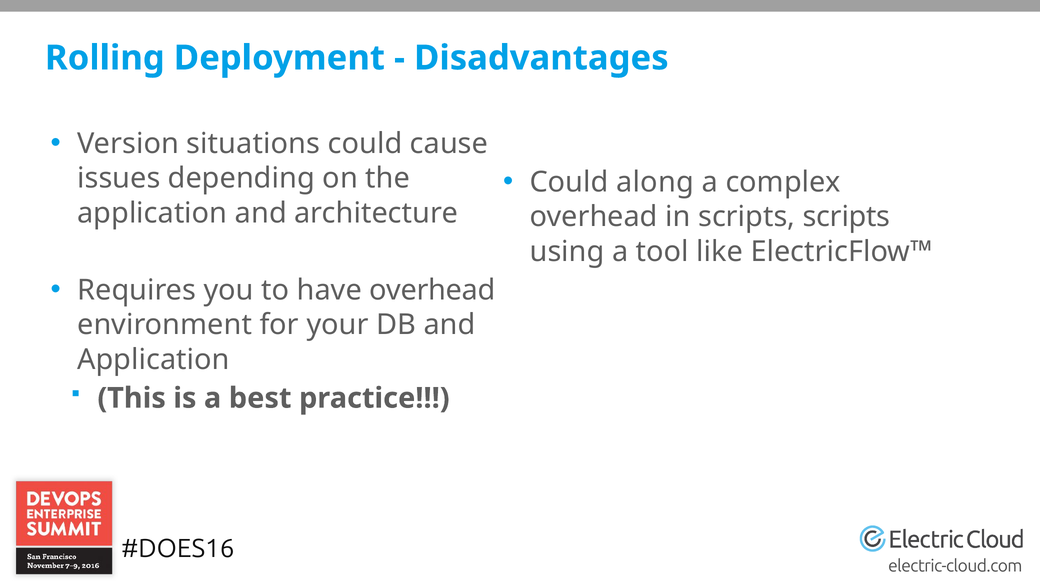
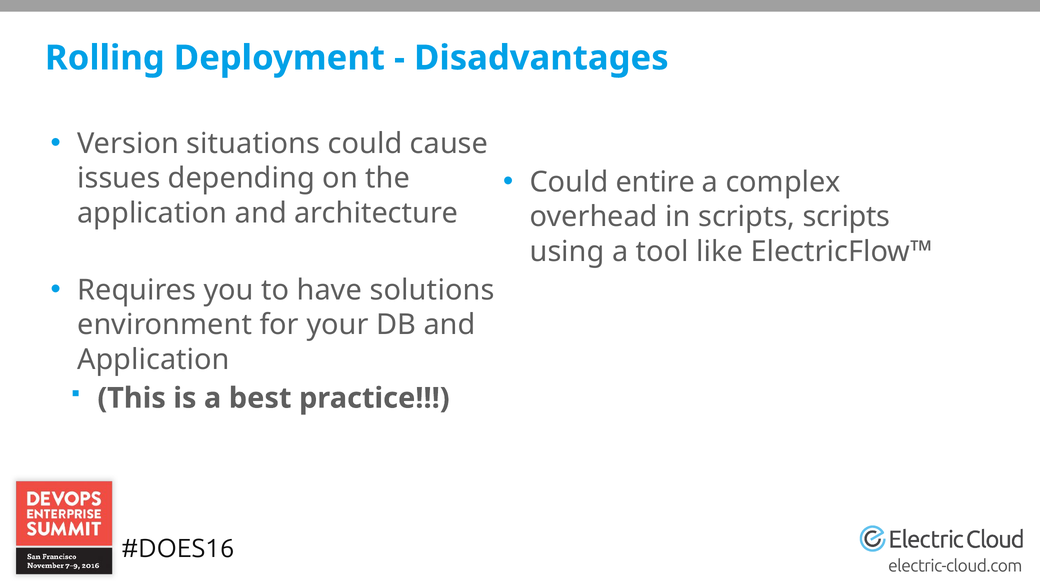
along: along -> entire
have overhead: overhead -> solutions
